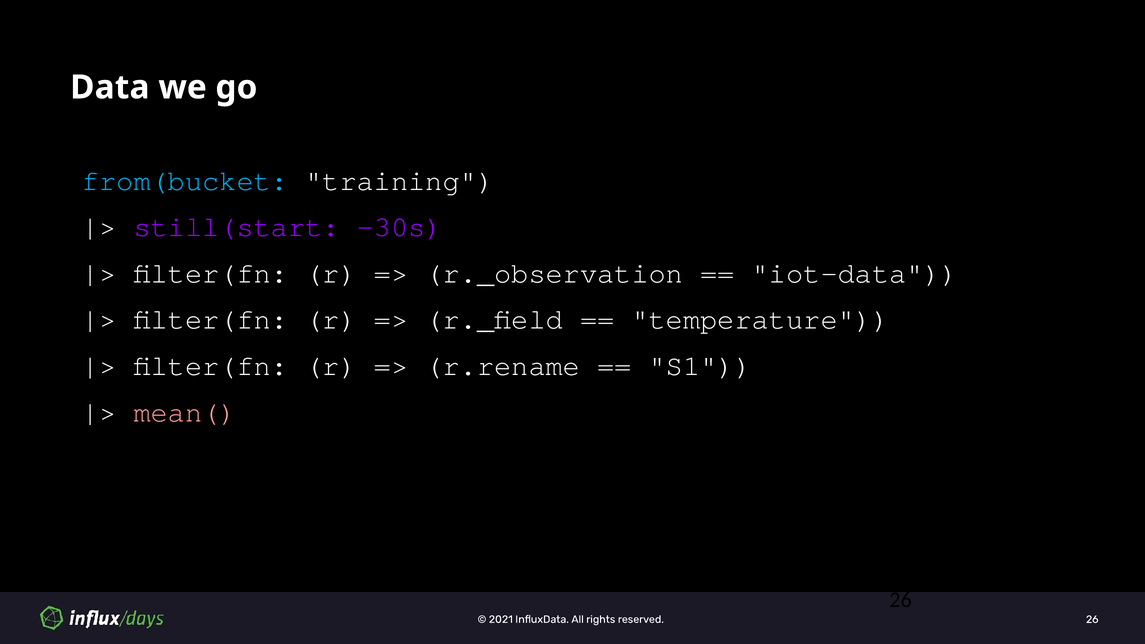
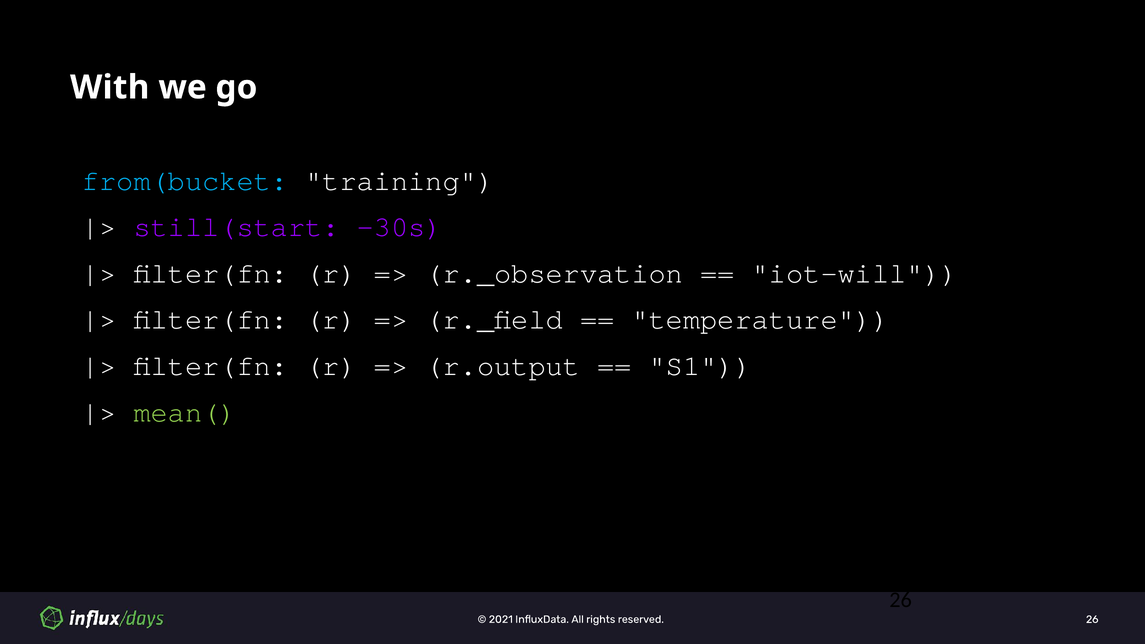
Data: Data -> With
iot-data: iot-data -> iot-will
r.rename: r.rename -> r.output
mean( colour: pink -> light green
